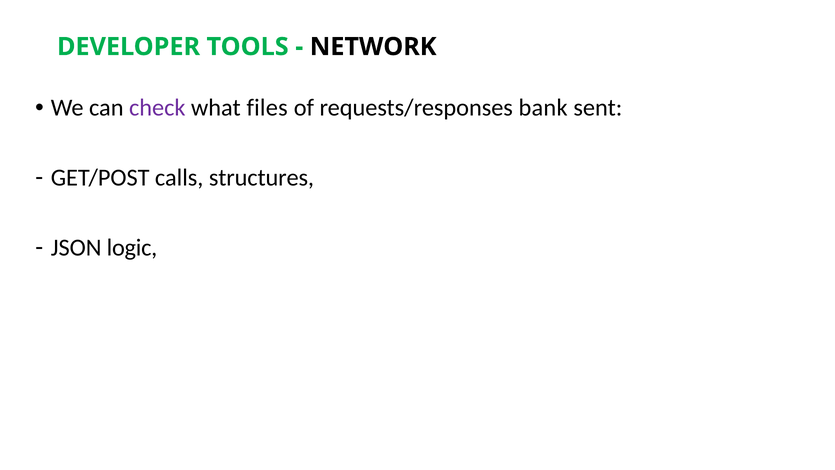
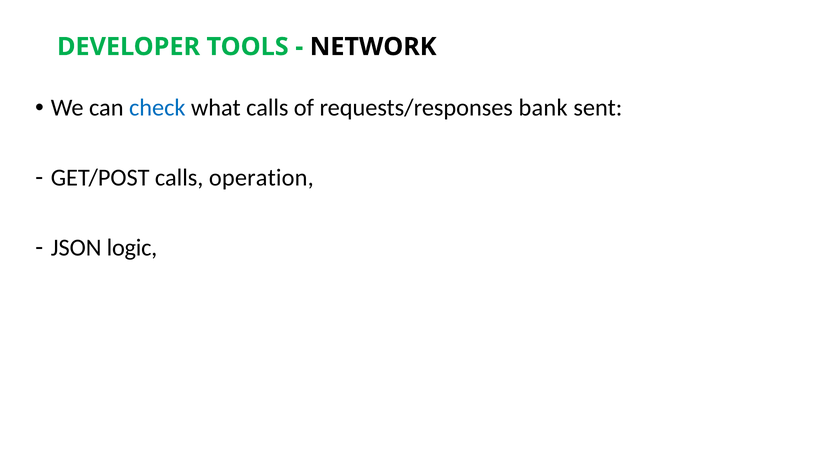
check colour: purple -> blue
what files: files -> calls
structures: structures -> operation
